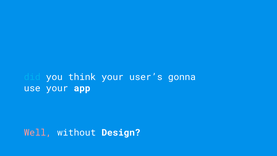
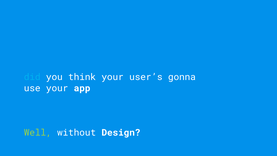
Well colour: pink -> light green
